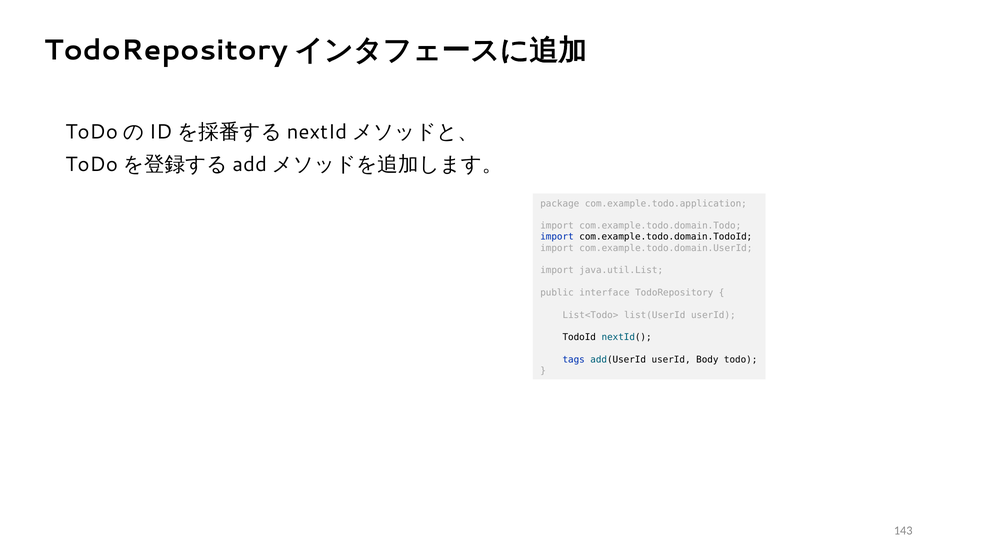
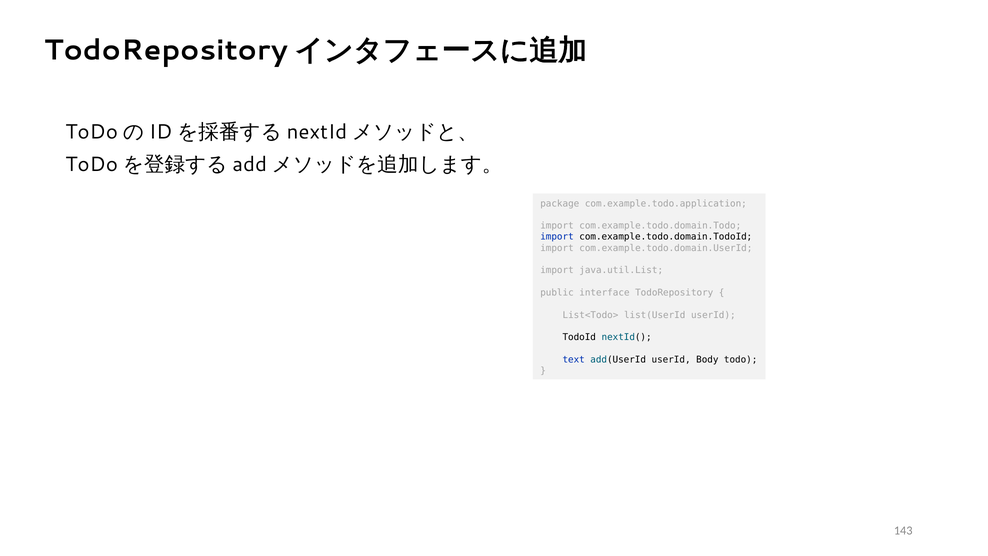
tags: tags -> text
